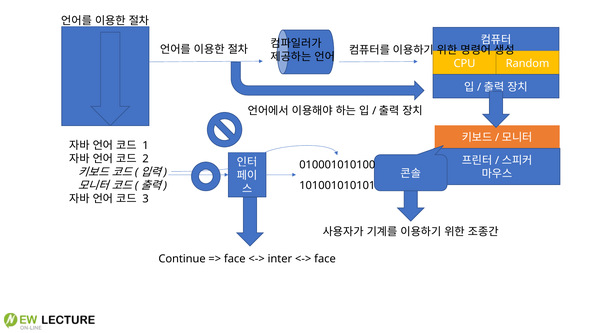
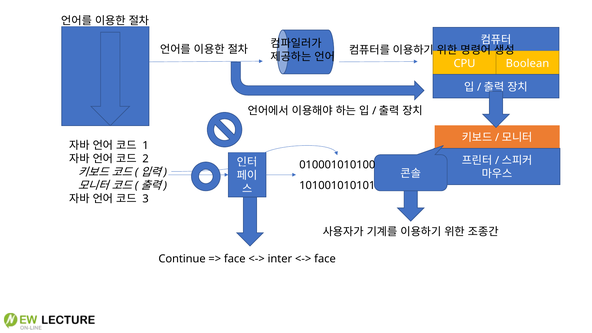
Random: Random -> Boolean
